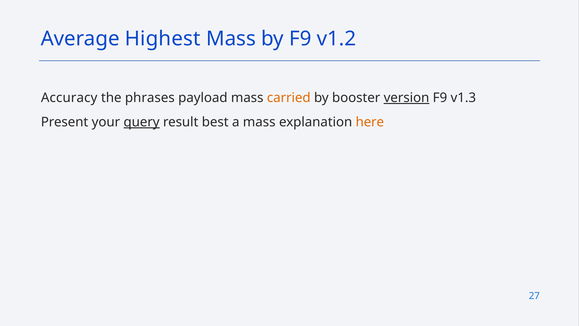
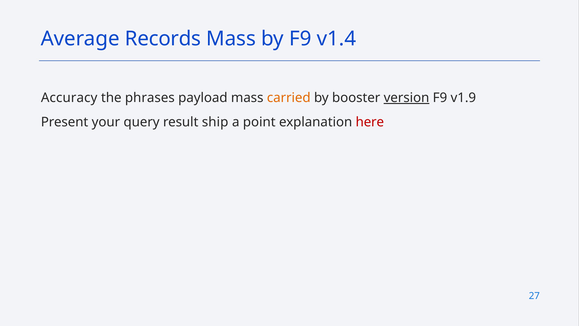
Highest: Highest -> Records
v1.2: v1.2 -> v1.4
v1.3: v1.3 -> v1.9
query underline: present -> none
best: best -> ship
a mass: mass -> point
here colour: orange -> red
